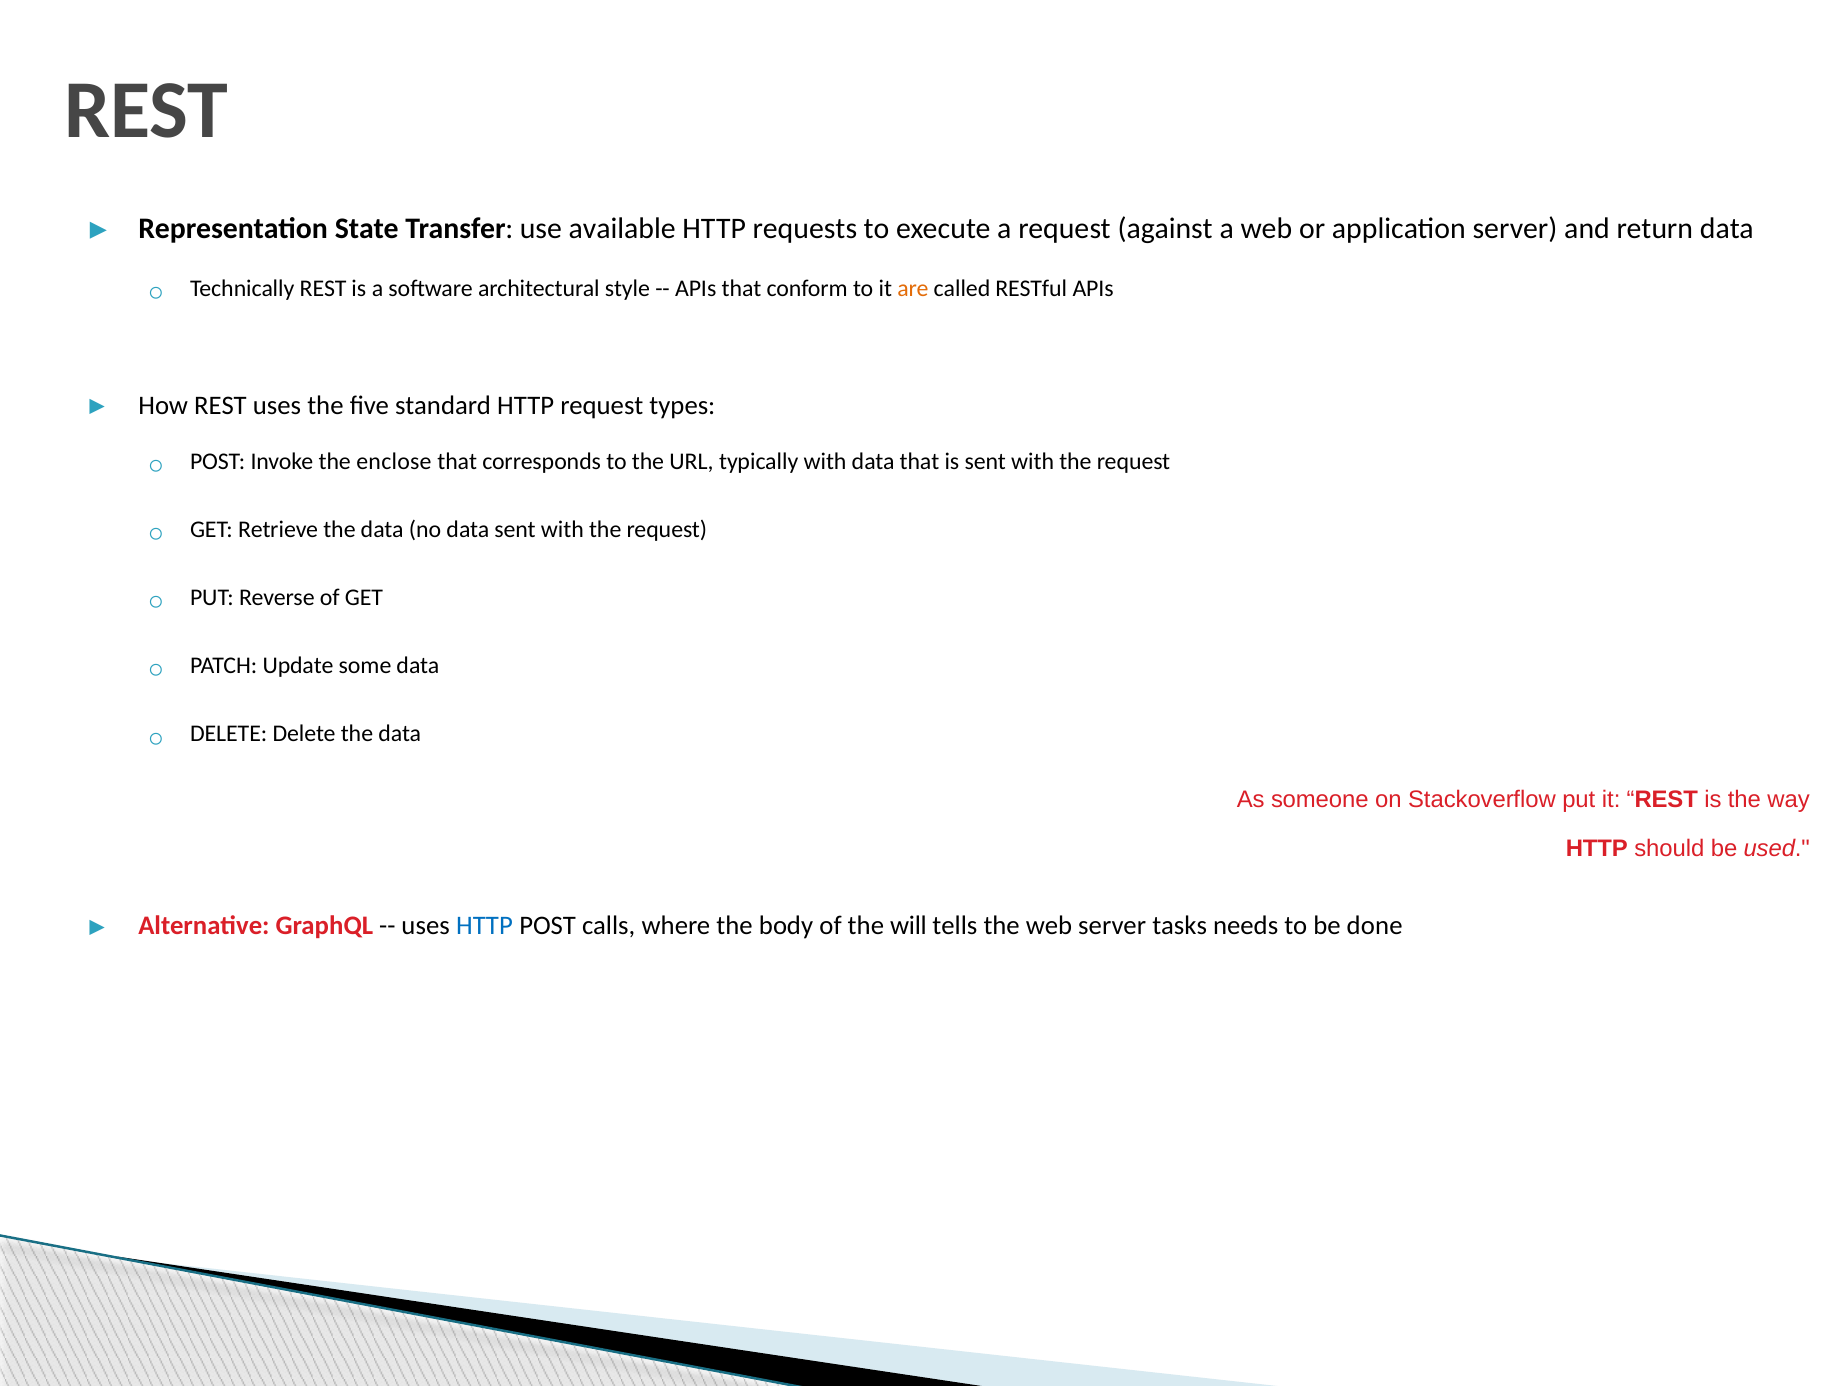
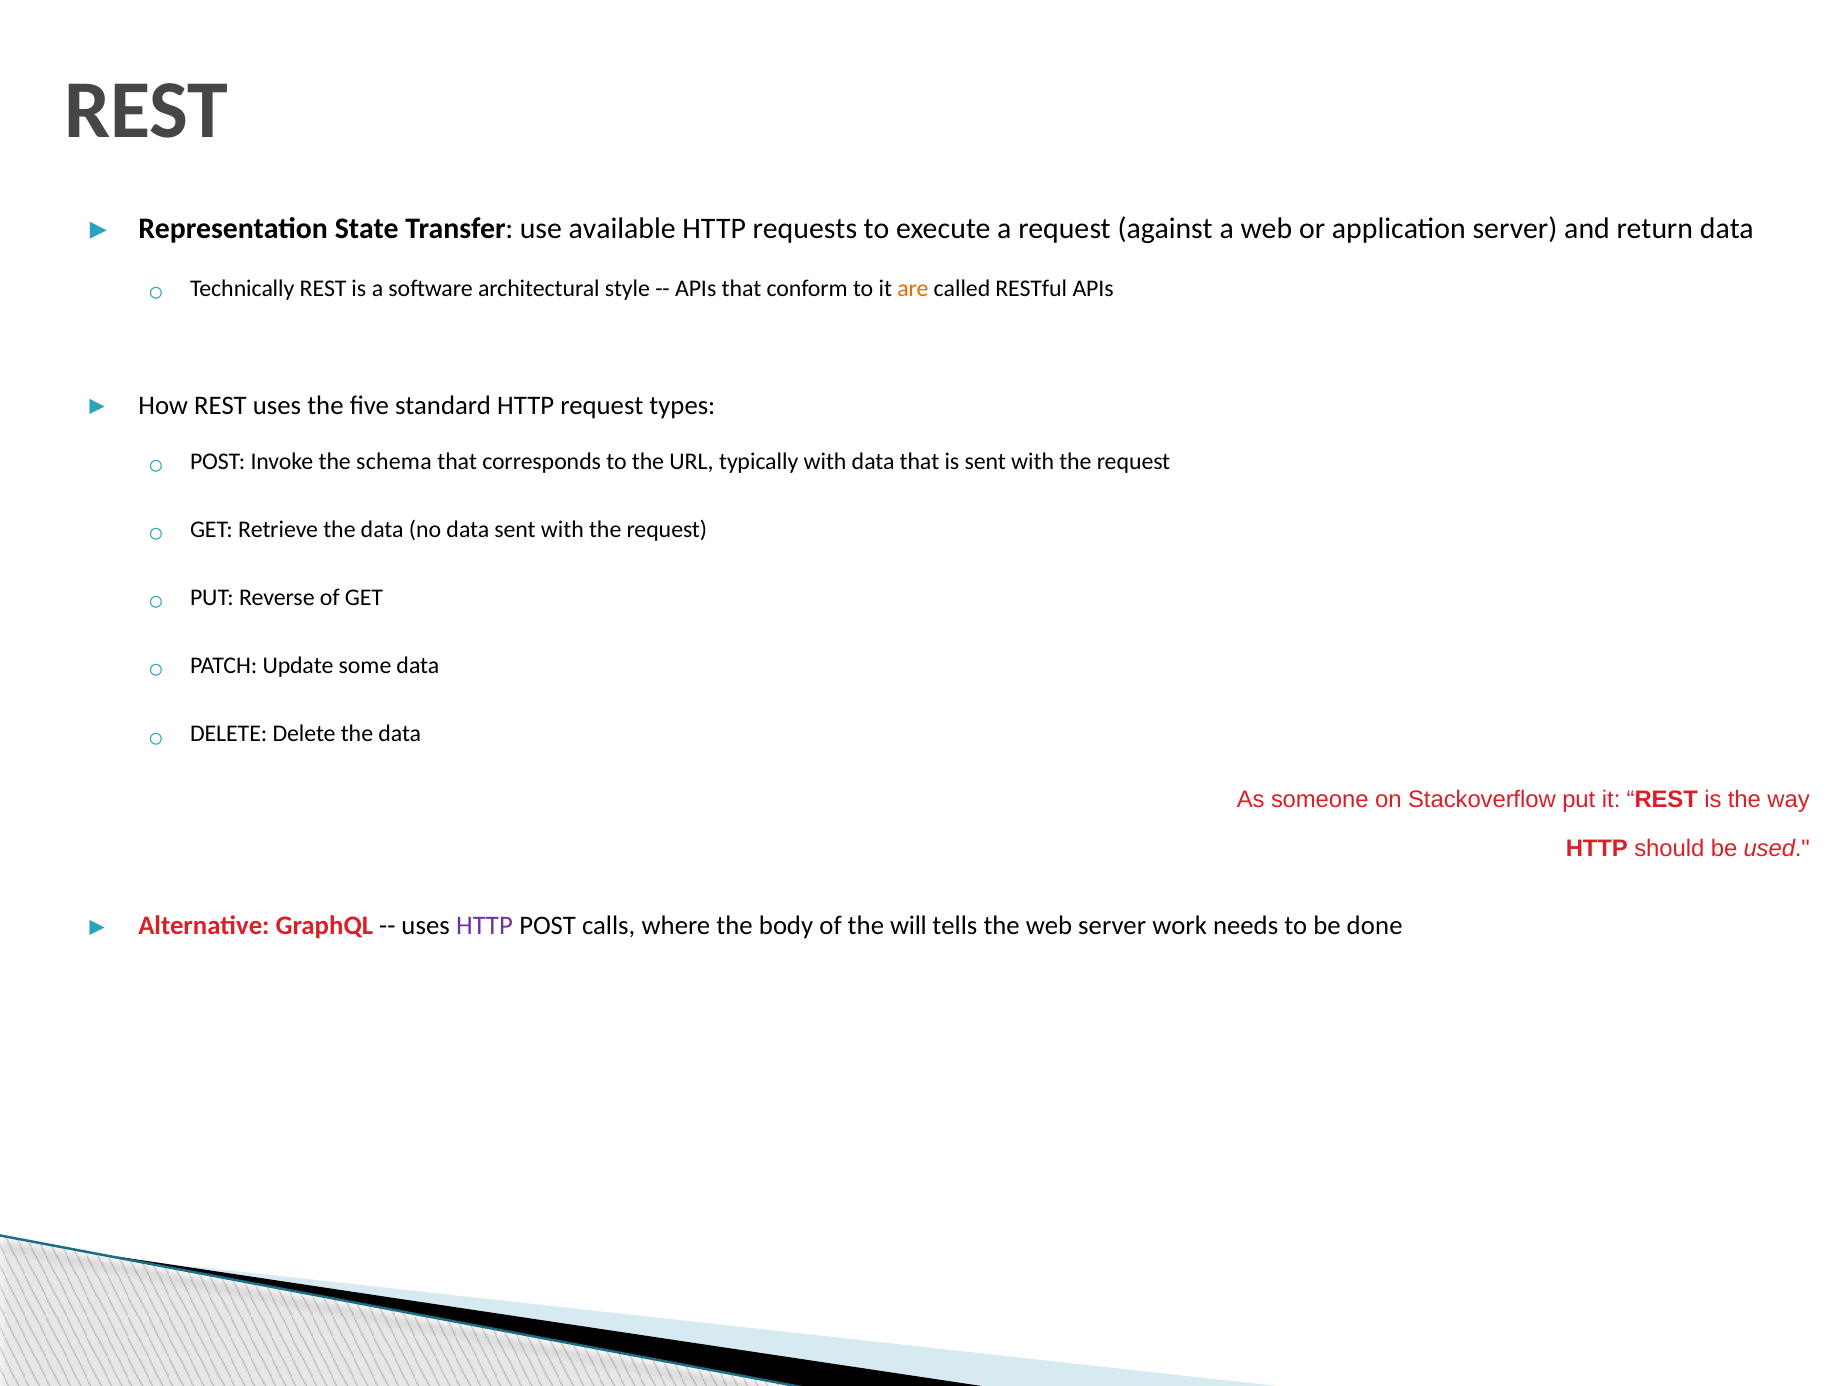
enclose: enclose -> schema
HTTP at (484, 926) colour: blue -> purple
tasks: tasks -> work
